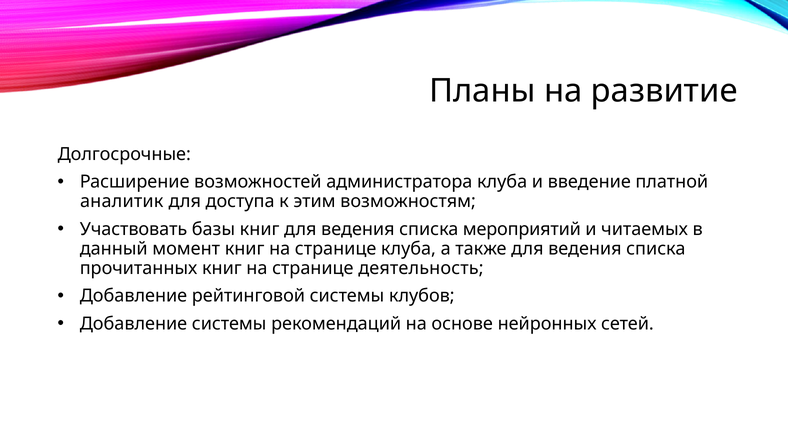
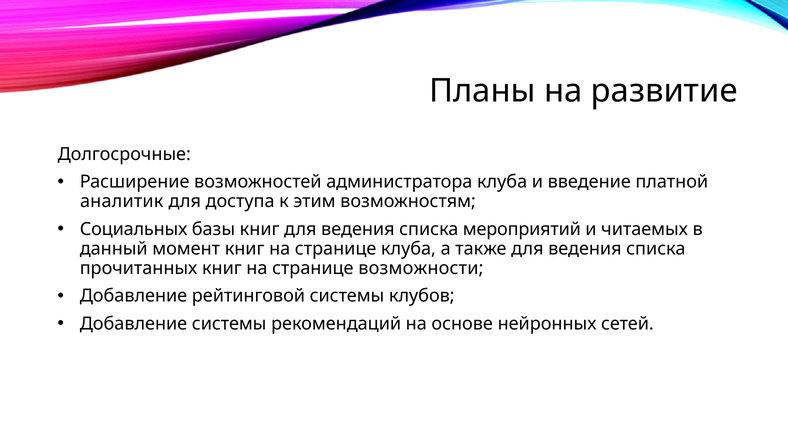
Участвовать: Участвовать -> Социальных
деятельность: деятельность -> возможности
